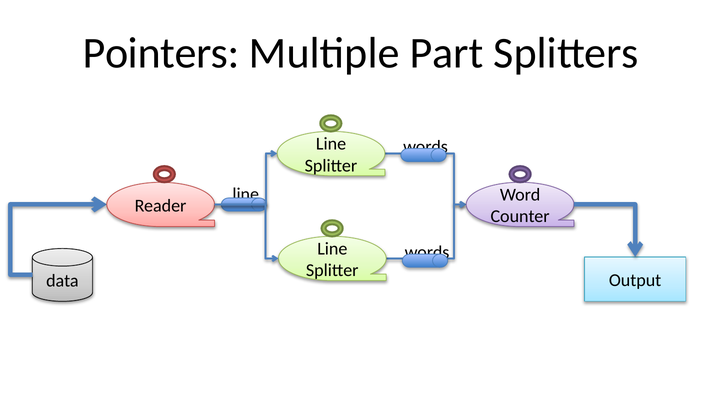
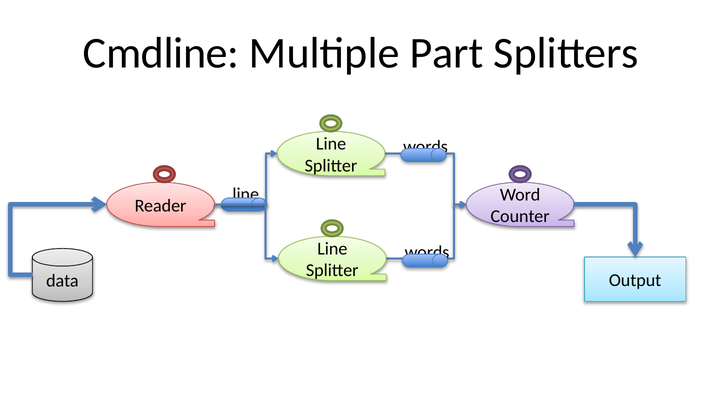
Pointers: Pointers -> Cmdline
